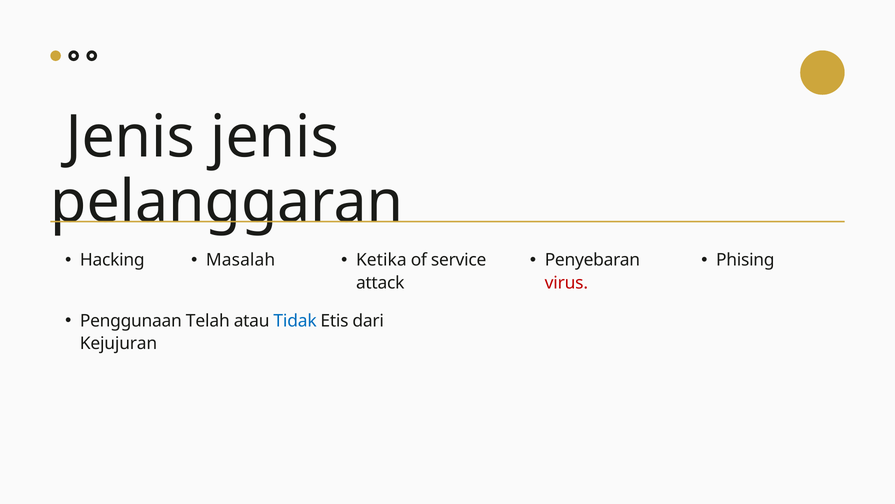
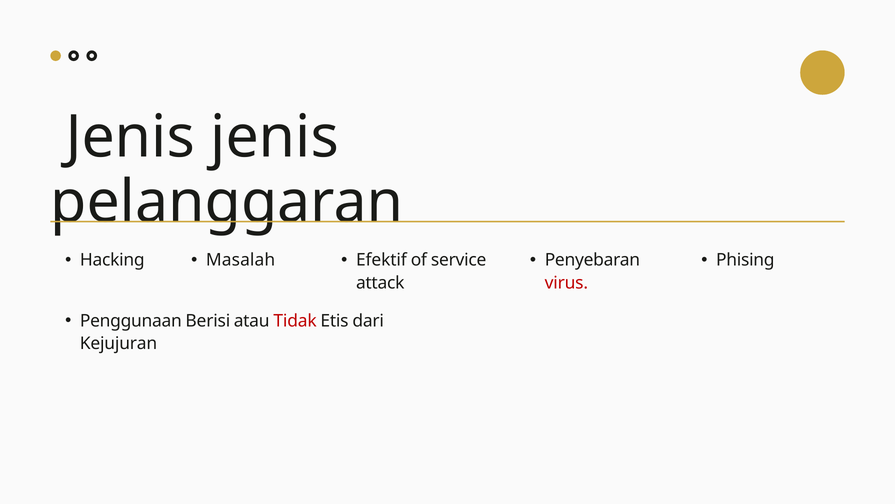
Ketika: Ketika -> Efektif
Telah: Telah -> Berisi
Tidak colour: blue -> red
